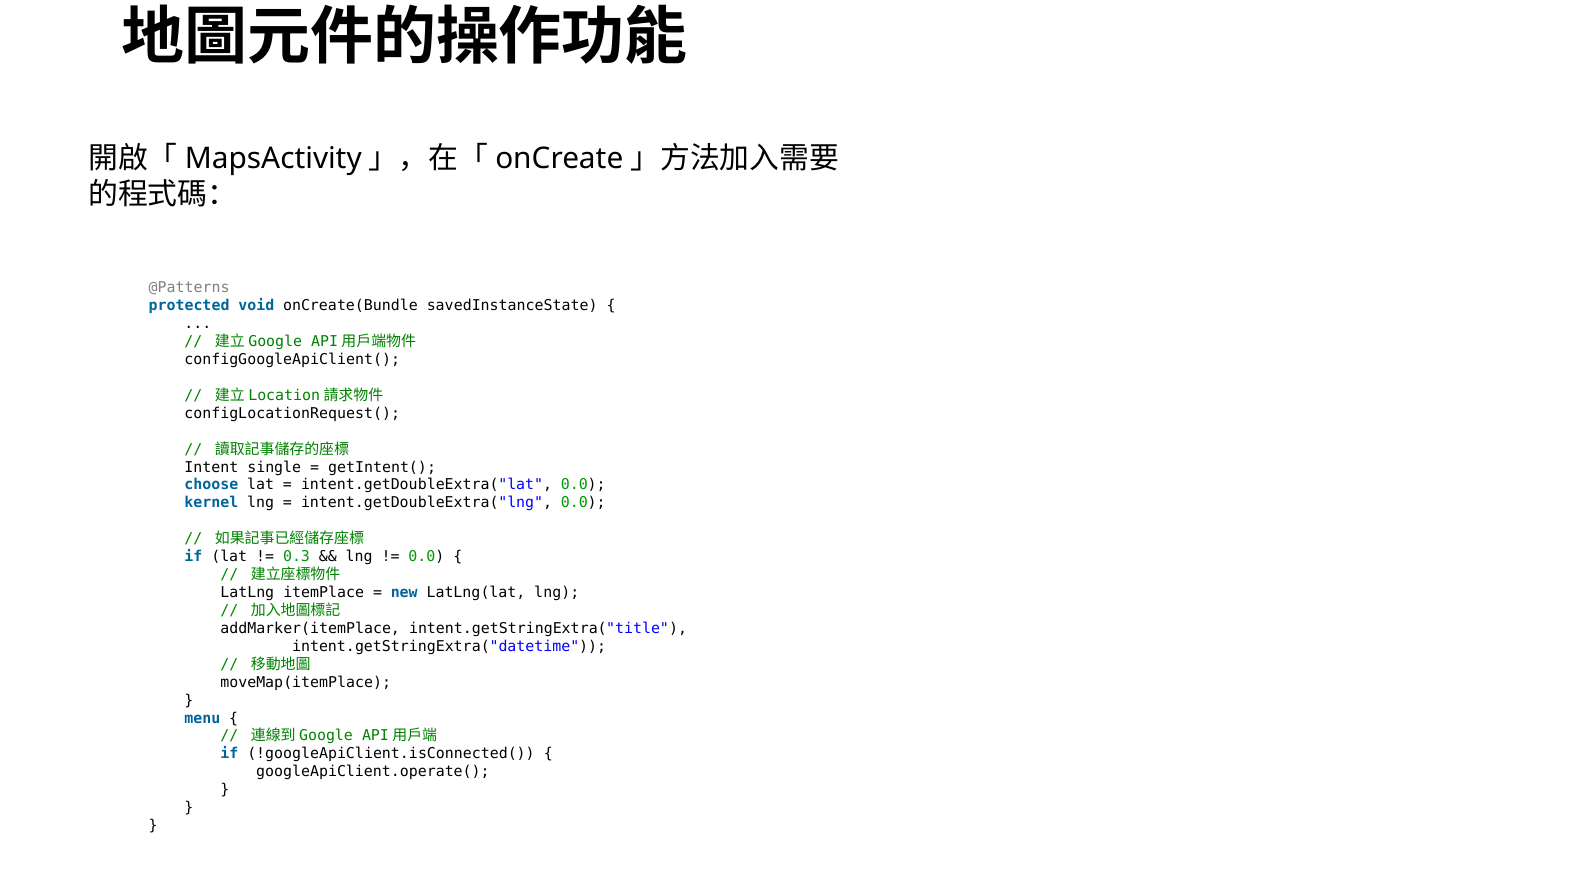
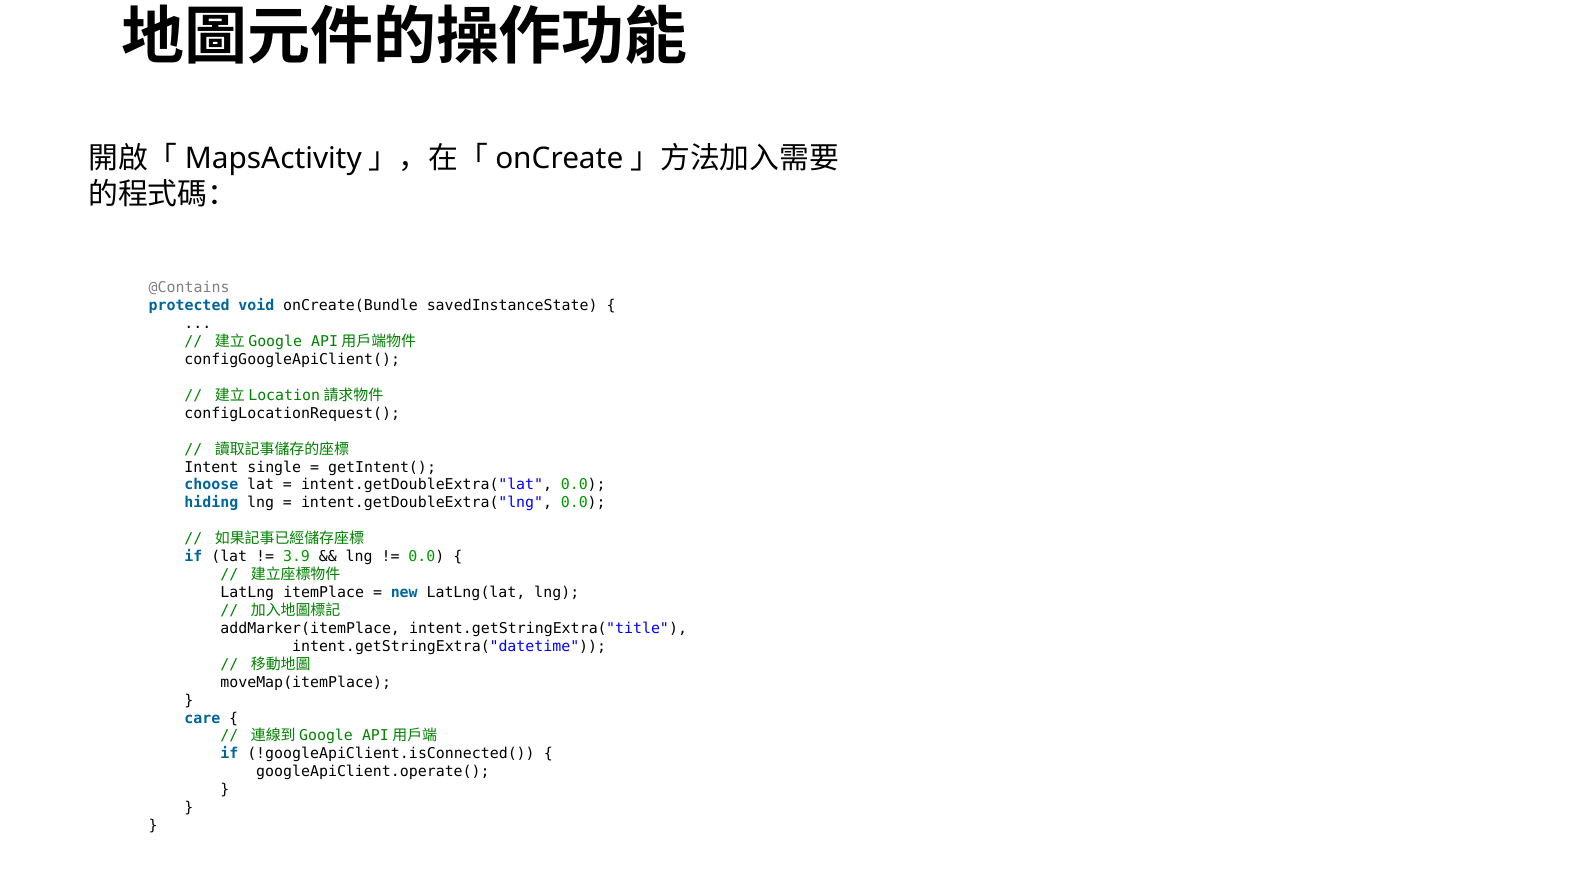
@Patterns: @Patterns -> @Contains
kernel: kernel -> hiding
0.3: 0.3 -> 3.9
menu: menu -> care
